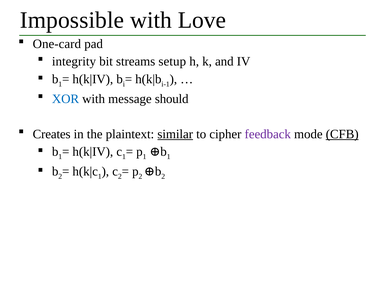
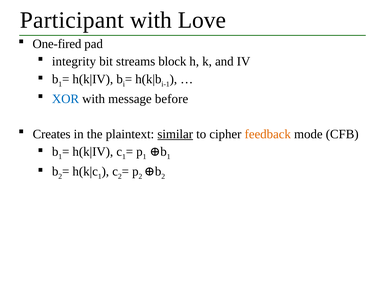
Impossible: Impossible -> Participant
One-card: One-card -> One-fired
setup: setup -> block
should: should -> before
feedback colour: purple -> orange
CFB underline: present -> none
